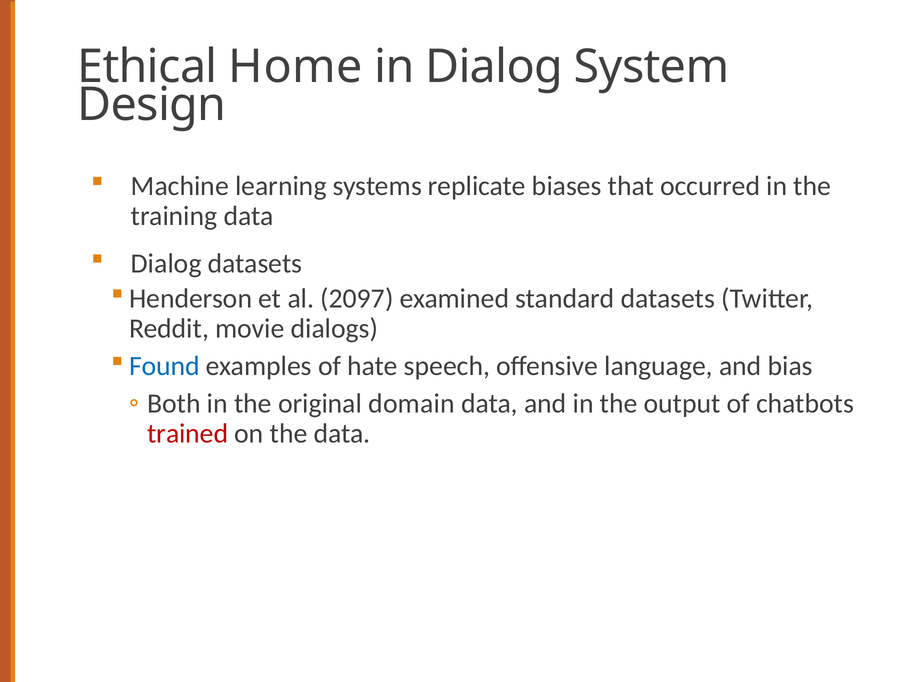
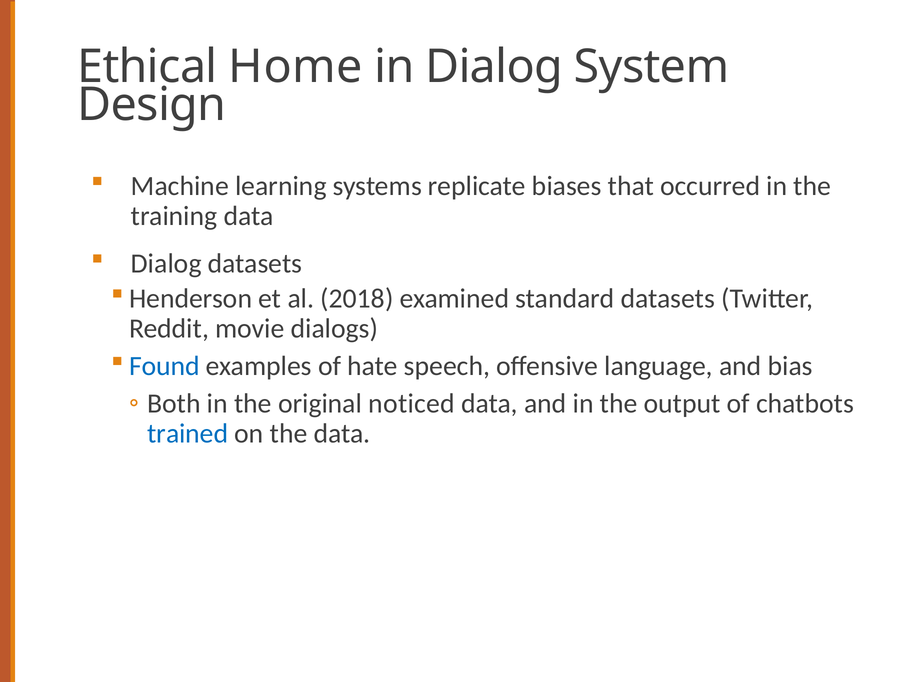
2097: 2097 -> 2018
domain: domain -> noticed
trained colour: red -> blue
